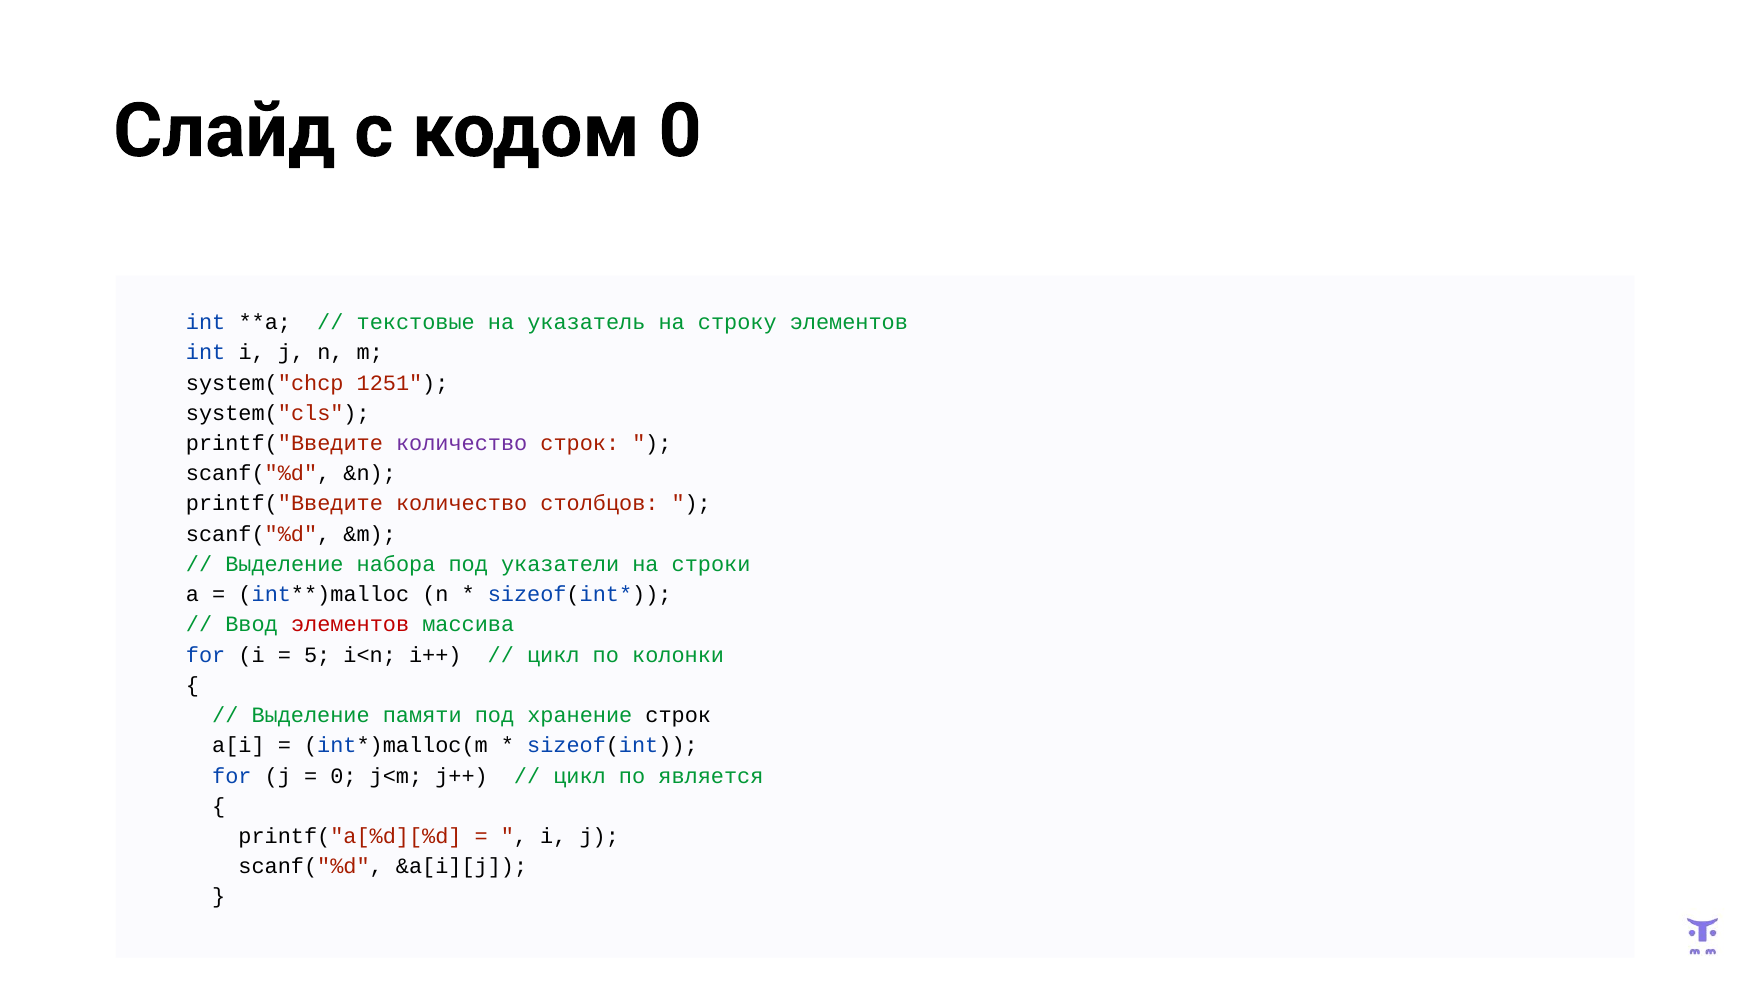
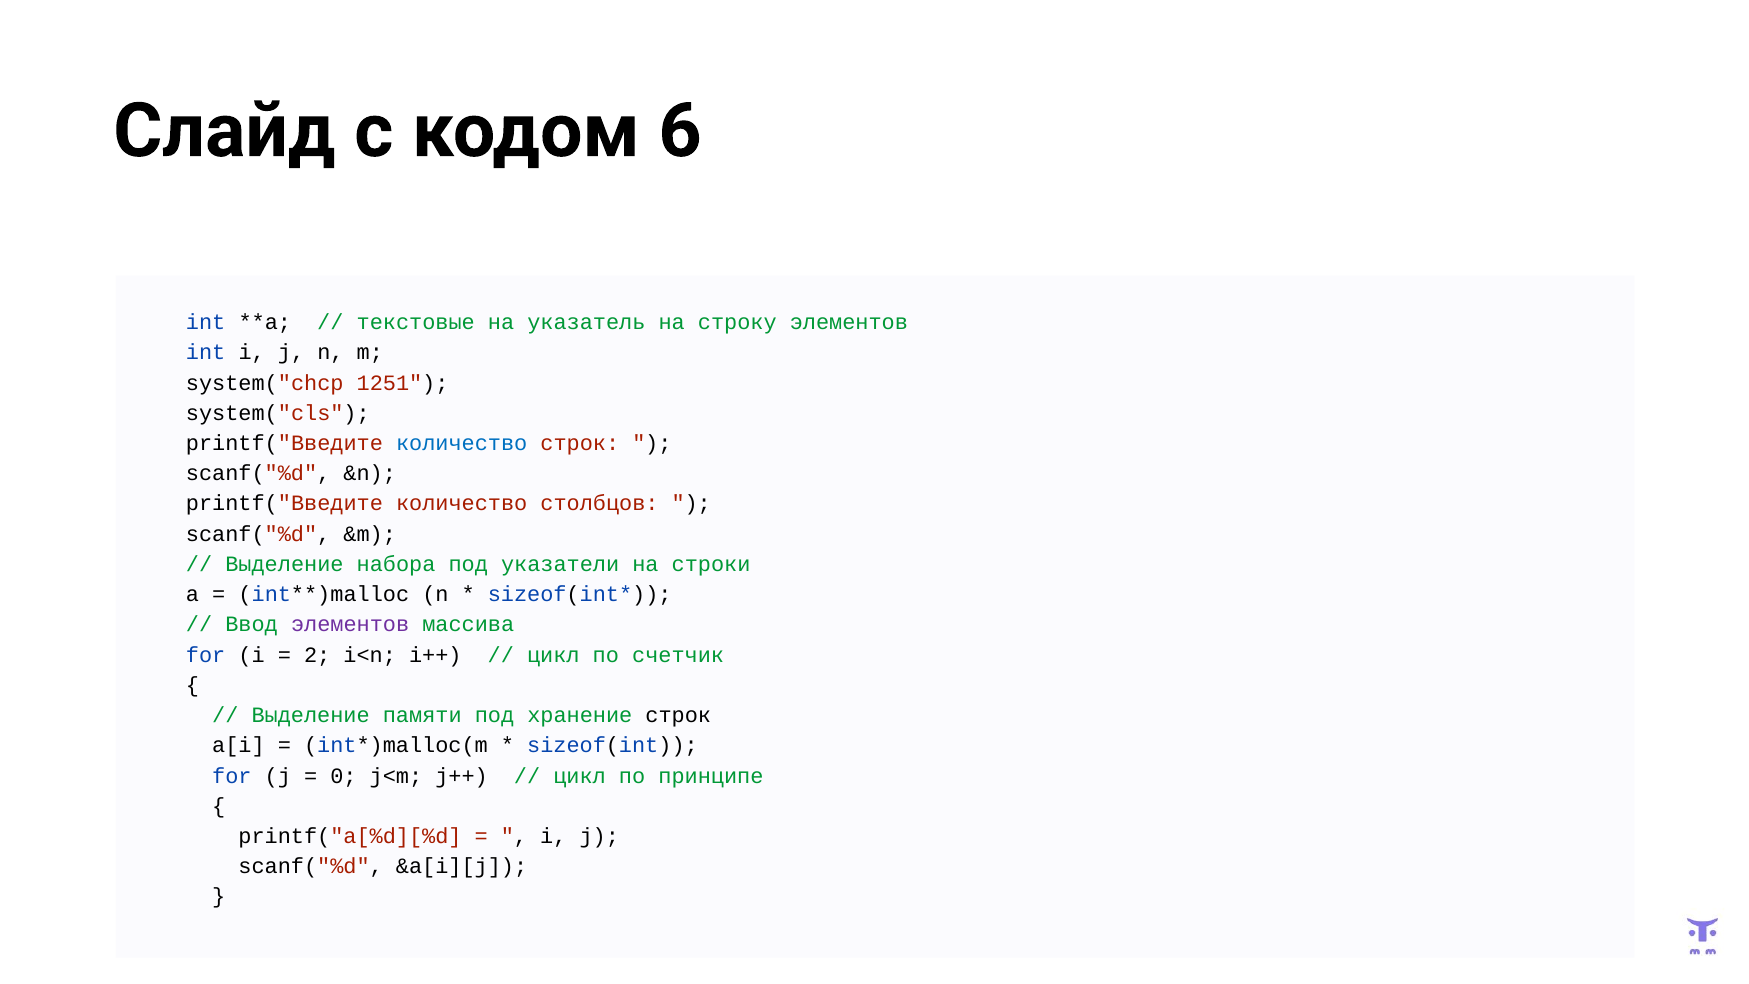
кодом 0: 0 -> 6
количество at (462, 443) colour: purple -> blue
элементов at (350, 625) colour: red -> purple
5: 5 -> 2
колонки: колонки -> счетчик
является: является -> принципе
